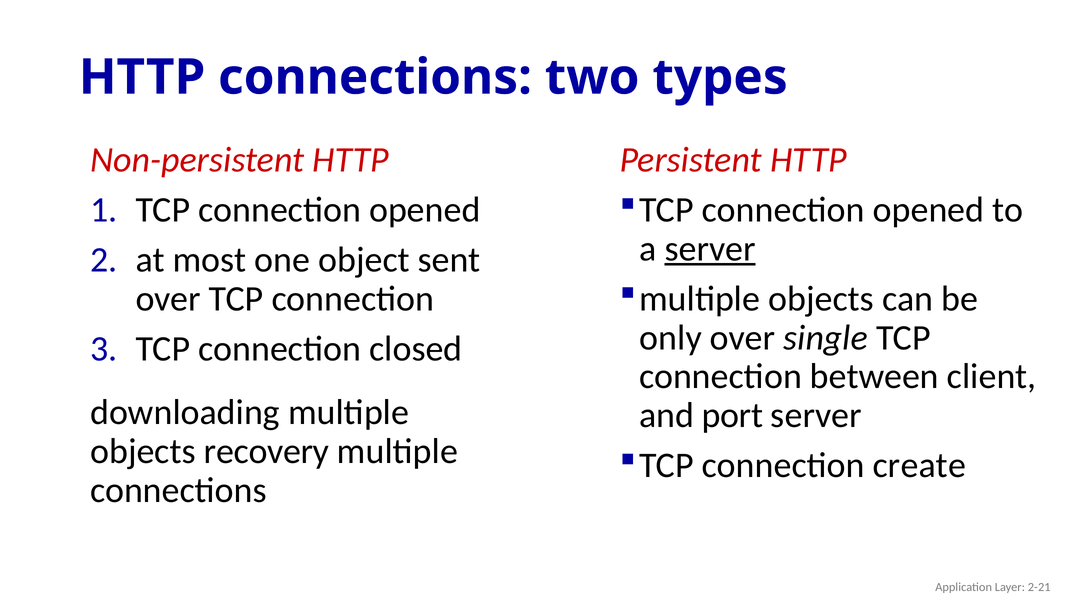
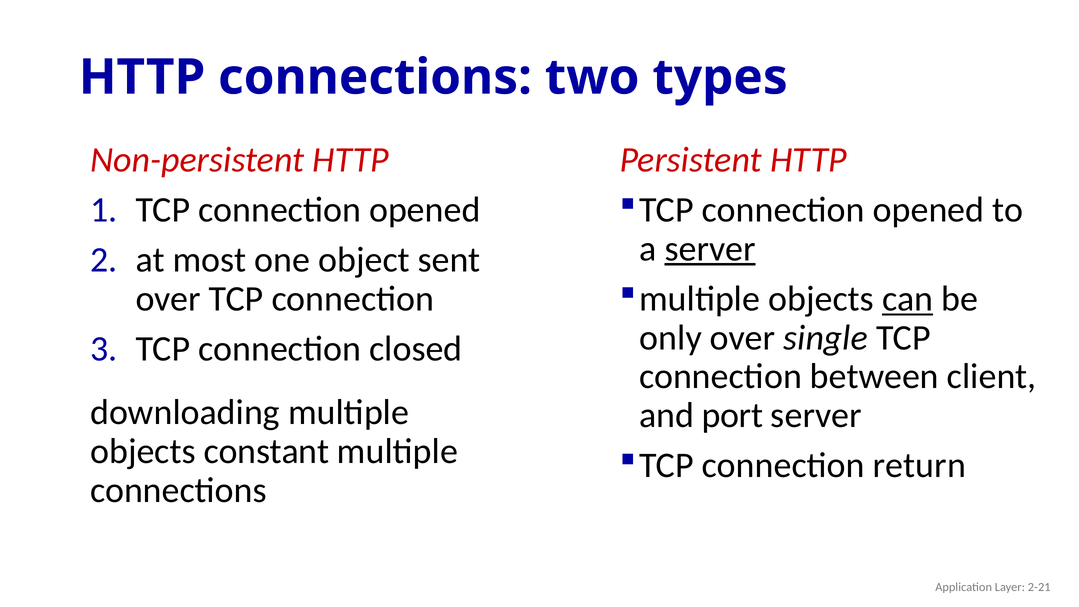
can underline: none -> present
recovery: recovery -> constant
create: create -> return
